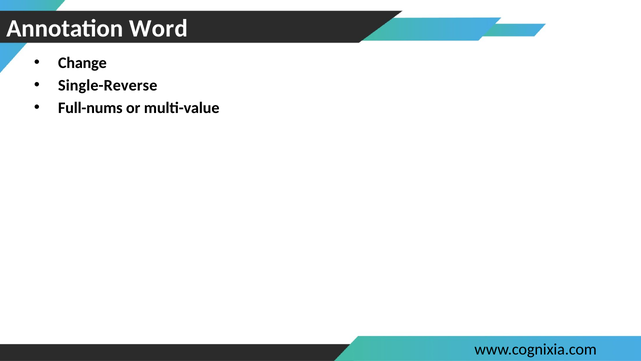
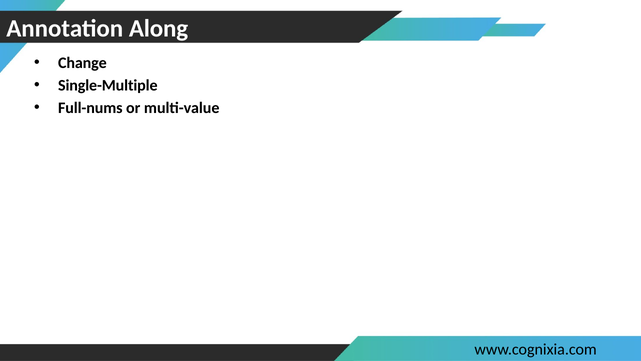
Word: Word -> Along
Single-Reverse: Single-Reverse -> Single-Multiple
